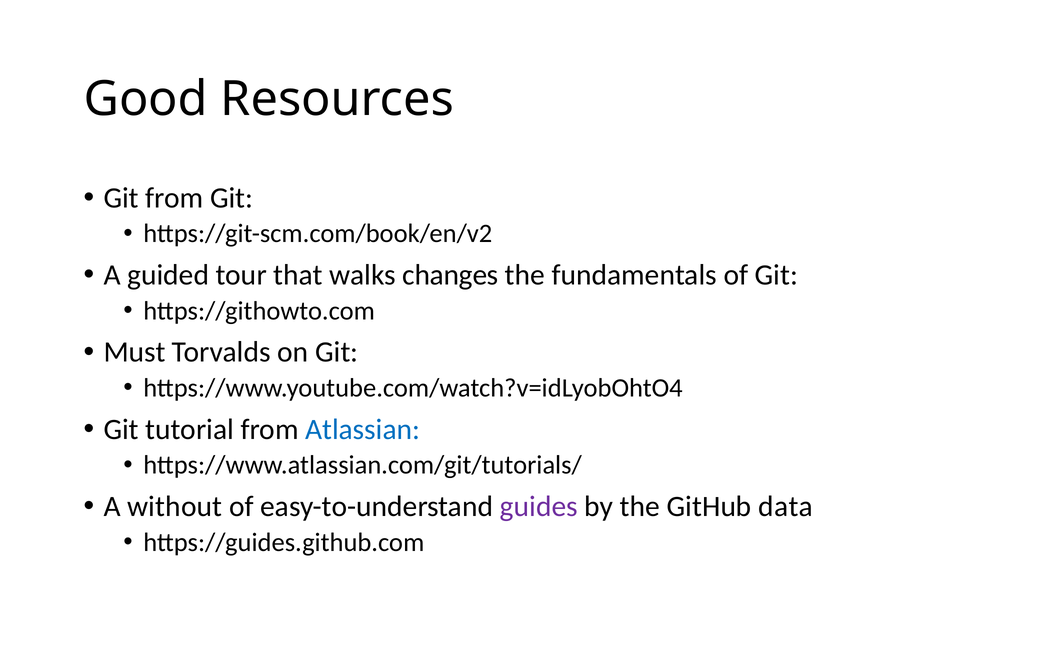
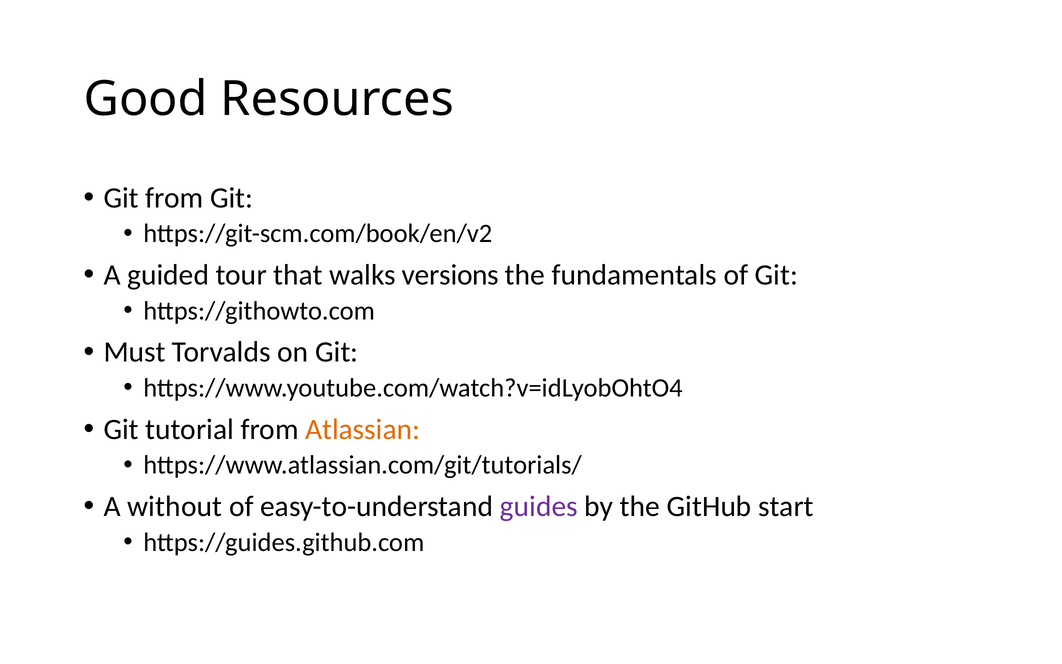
changes: changes -> versions
Atlassian colour: blue -> orange
data: data -> start
